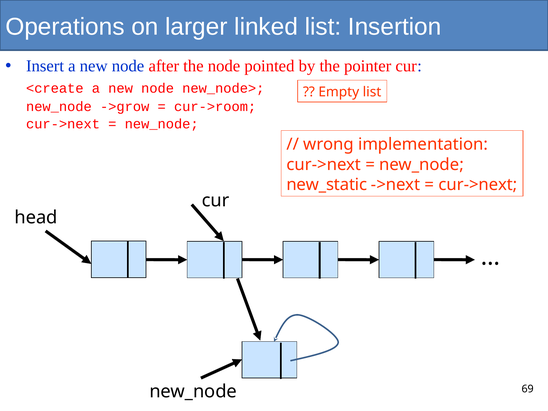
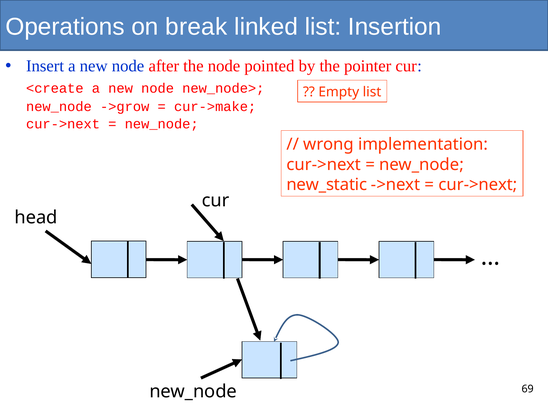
larger: larger -> break
cur->room: cur->room -> cur->make
